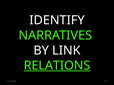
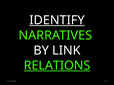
IDENTIFY underline: none -> present
